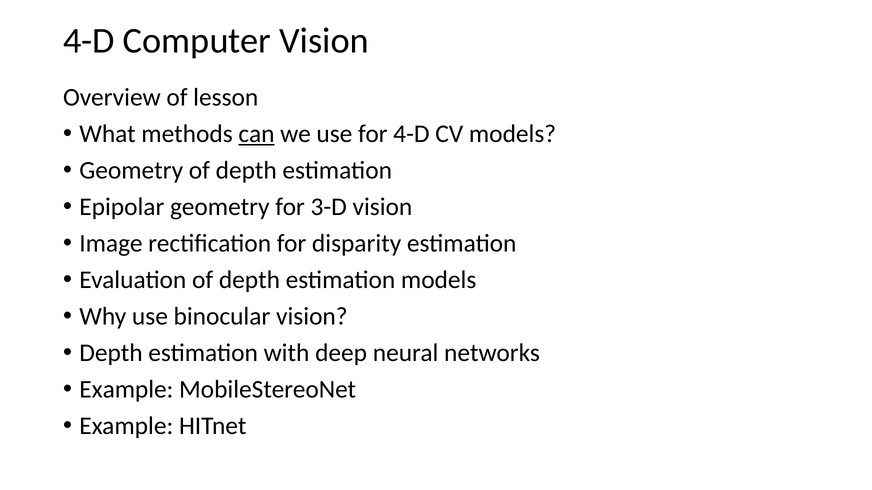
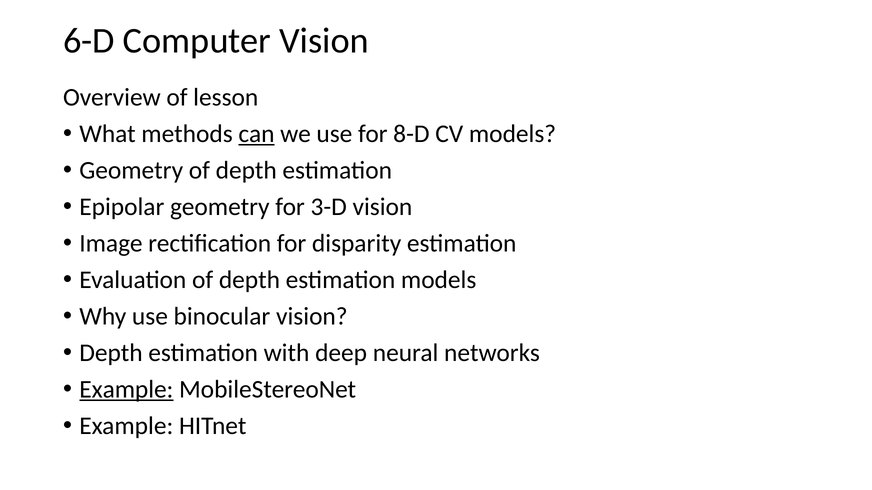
4-D at (89, 41): 4-D -> 6-D
for 4-D: 4-D -> 8-D
Example at (126, 390) underline: none -> present
